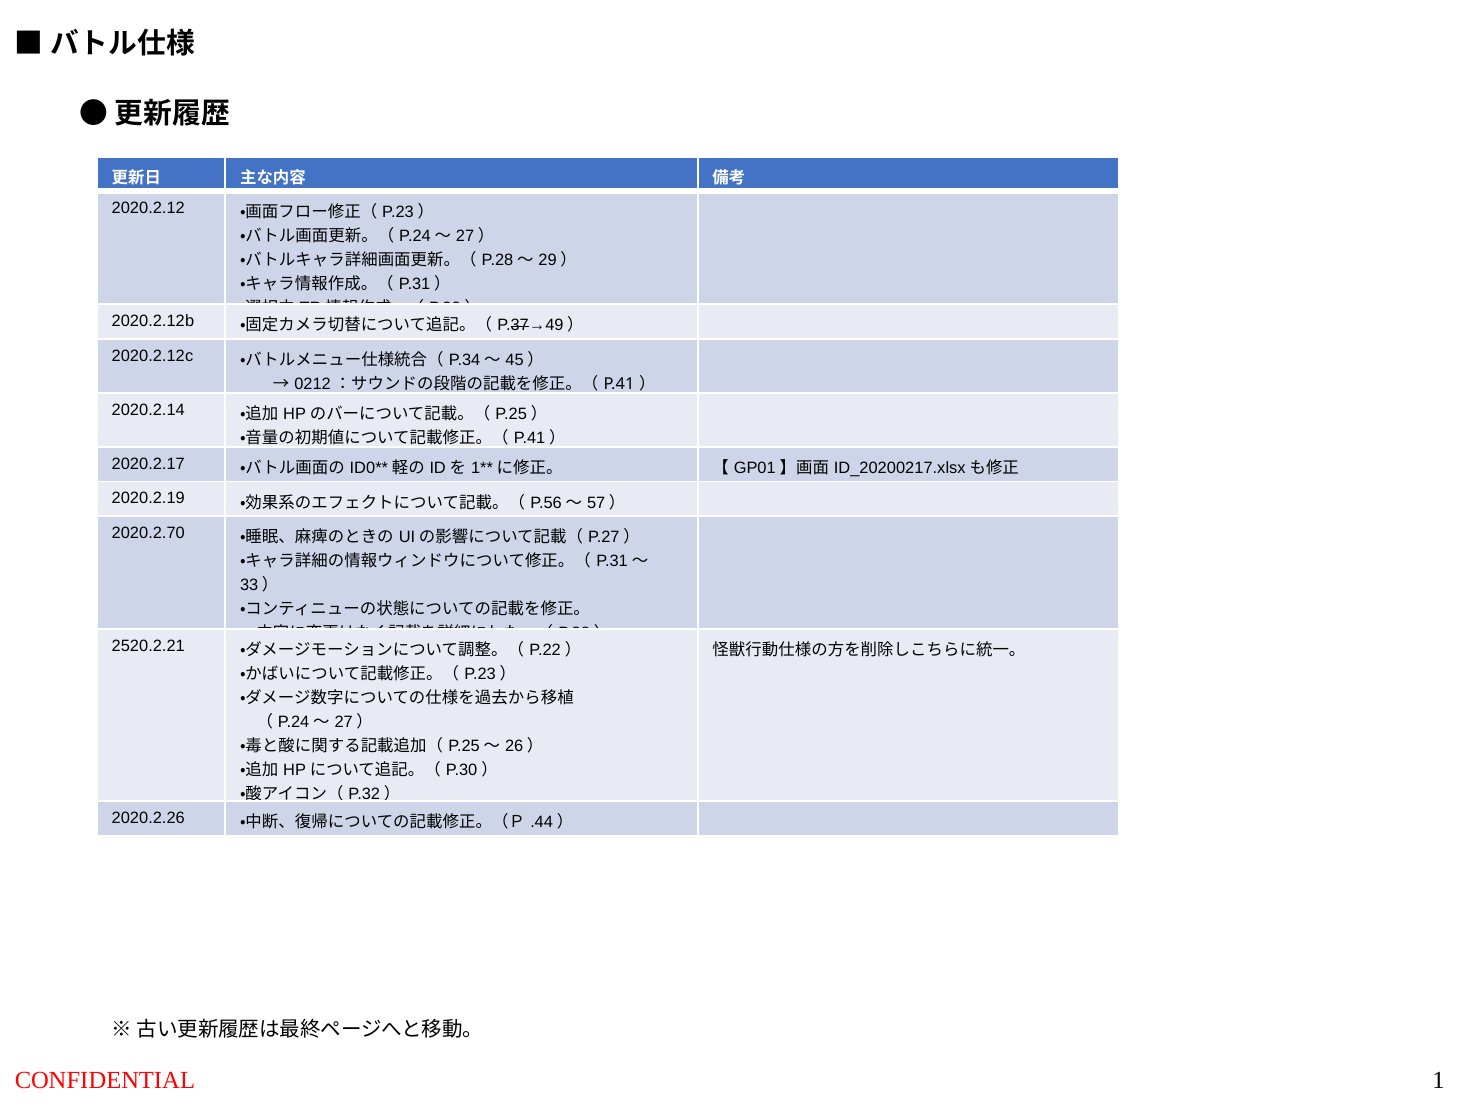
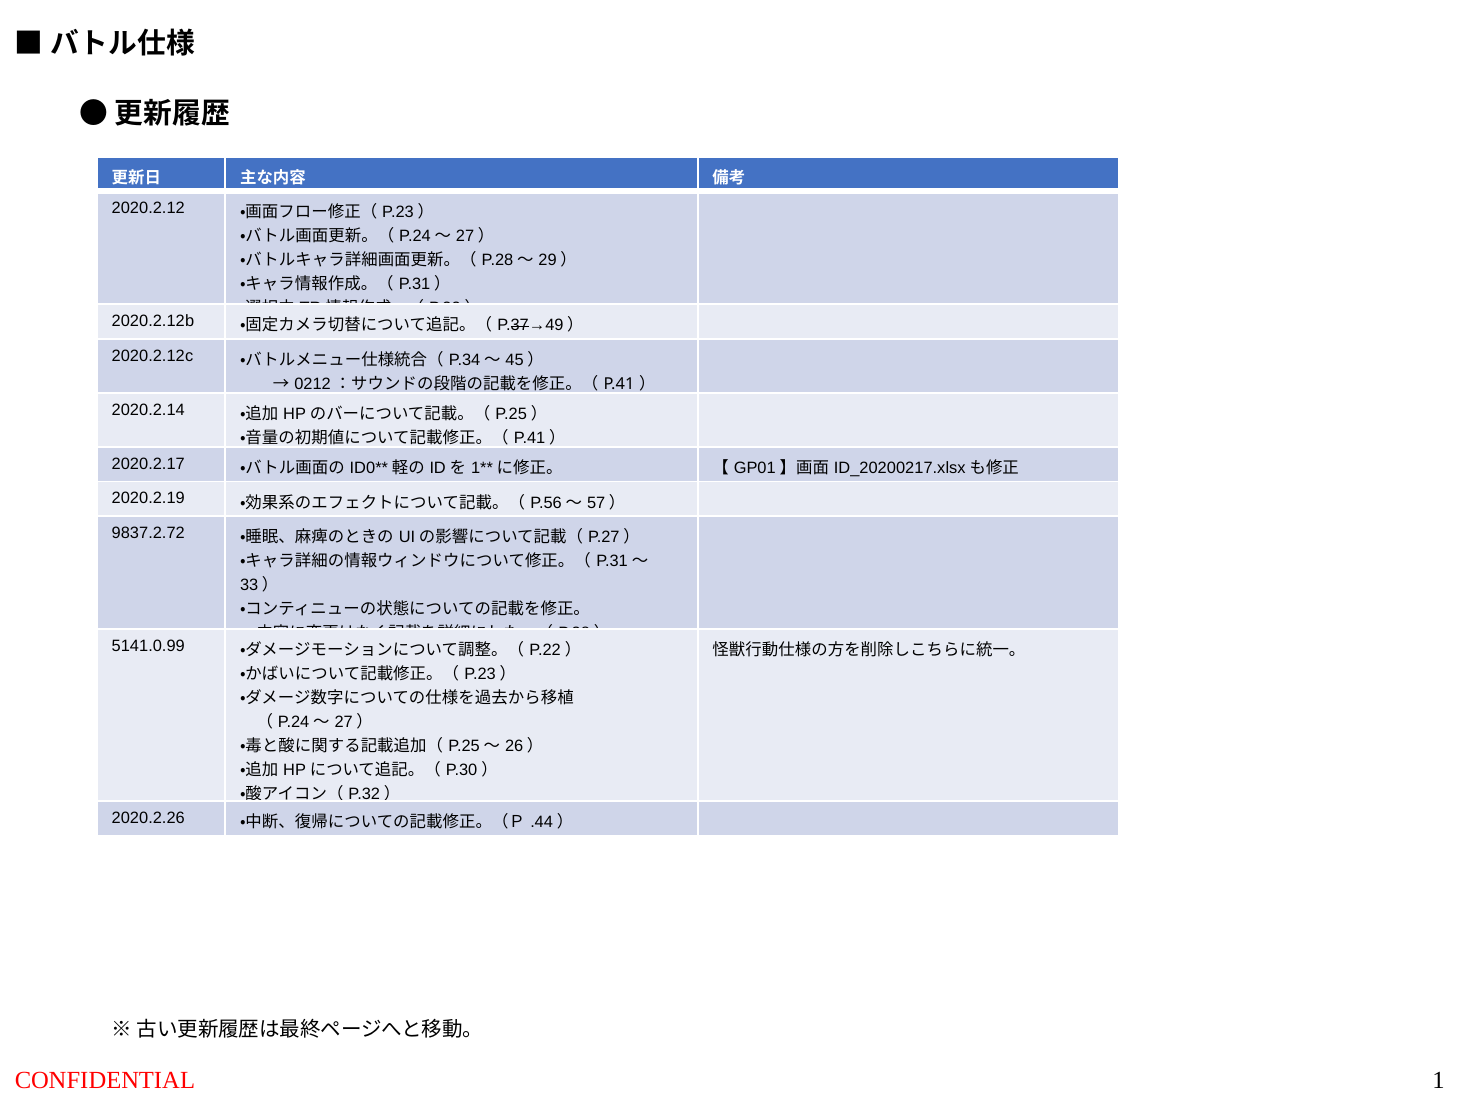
2020.2.70: 2020.2.70 -> 9837.2.72
2520.2.21: 2520.2.21 -> 5141.0.99
